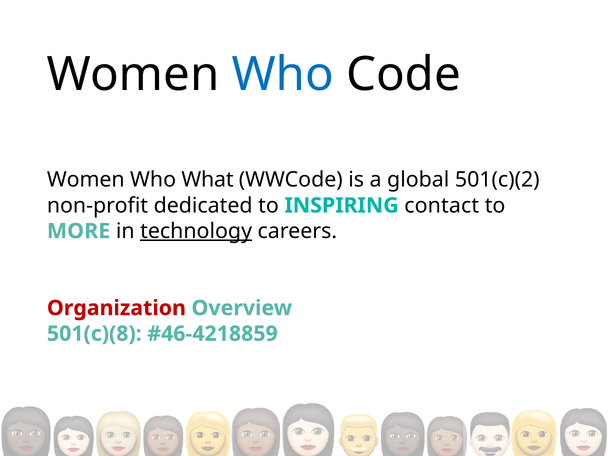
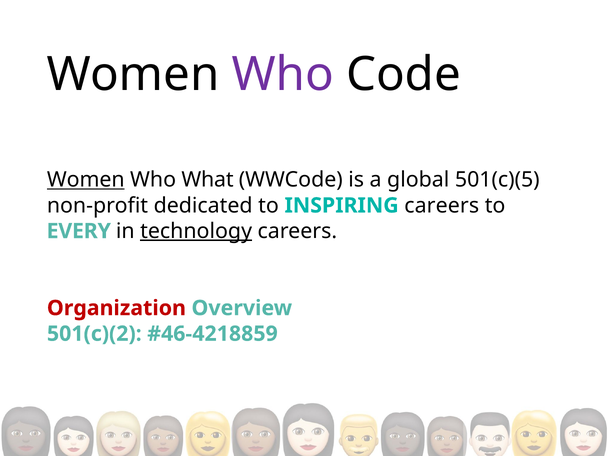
Who at (283, 75) colour: blue -> purple
Women at (86, 180) underline: none -> present
501(c)(2: 501(c)(2 -> 501(c)(5
INSPIRING contact: contact -> careers
MORE: MORE -> EVERY
501(c)(8: 501(c)(8 -> 501(c)(2
